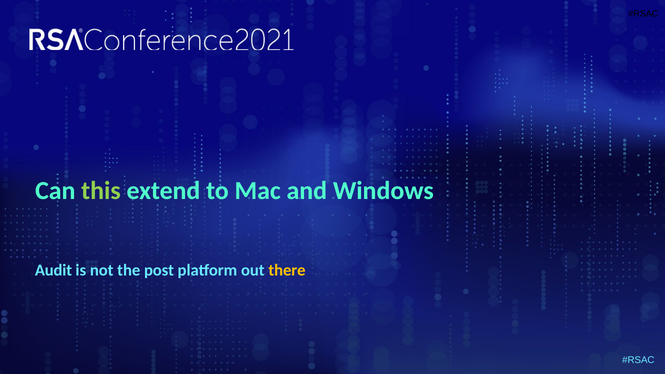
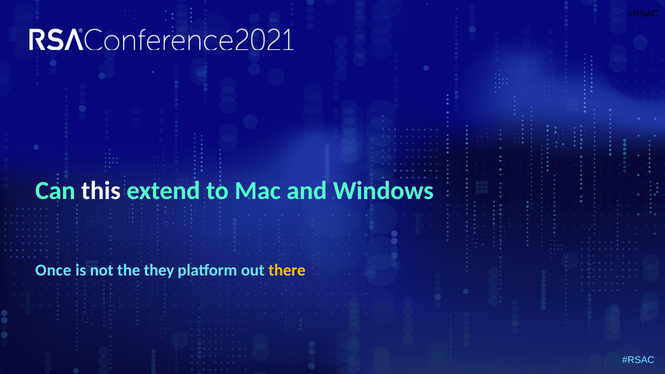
this colour: light green -> white
Audit: Audit -> Once
post: post -> they
